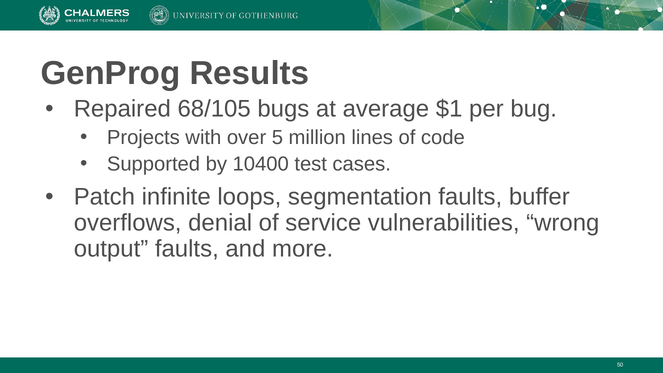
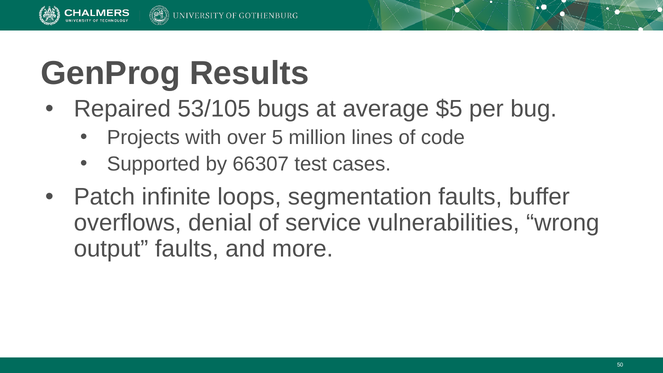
68/105: 68/105 -> 53/105
$1: $1 -> $5
10400: 10400 -> 66307
